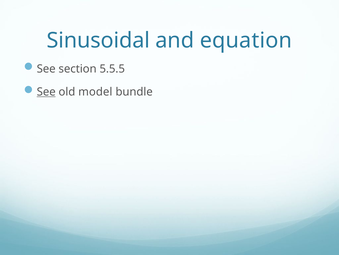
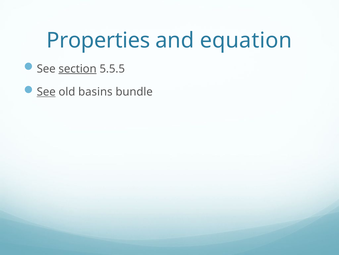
Sinusoidal: Sinusoidal -> Properties
section underline: none -> present
model: model -> basins
